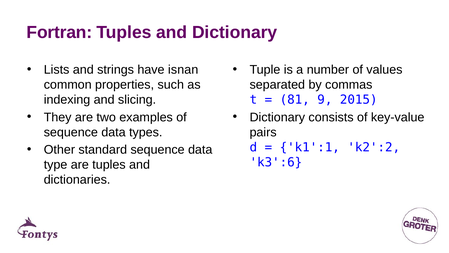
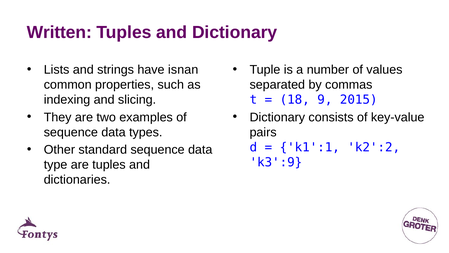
Fortran: Fortran -> Written
81: 81 -> 18
k3':6: k3':6 -> k3':9
